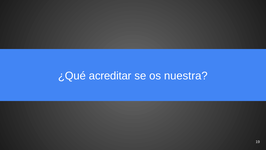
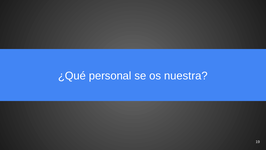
acreditar: acreditar -> personal
